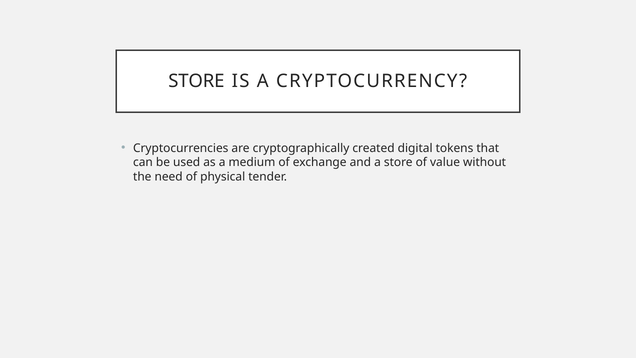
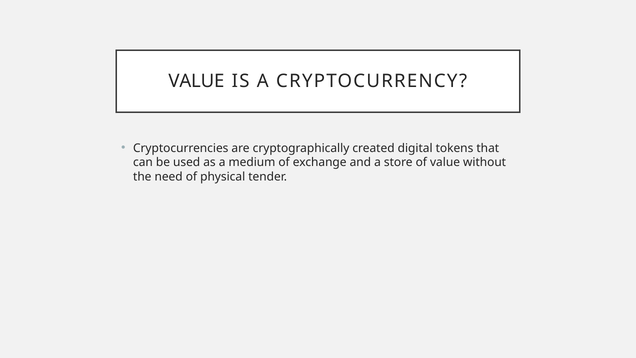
STORE at (196, 81): STORE -> VALUE
